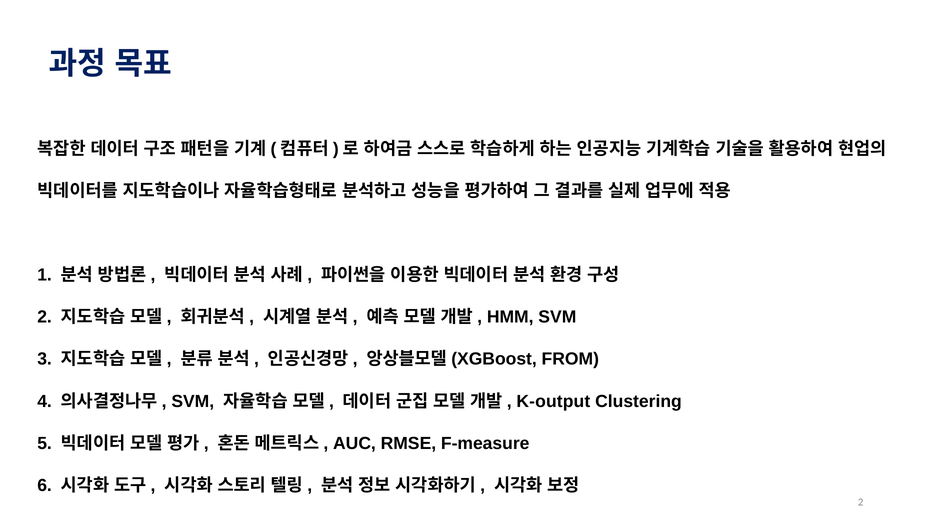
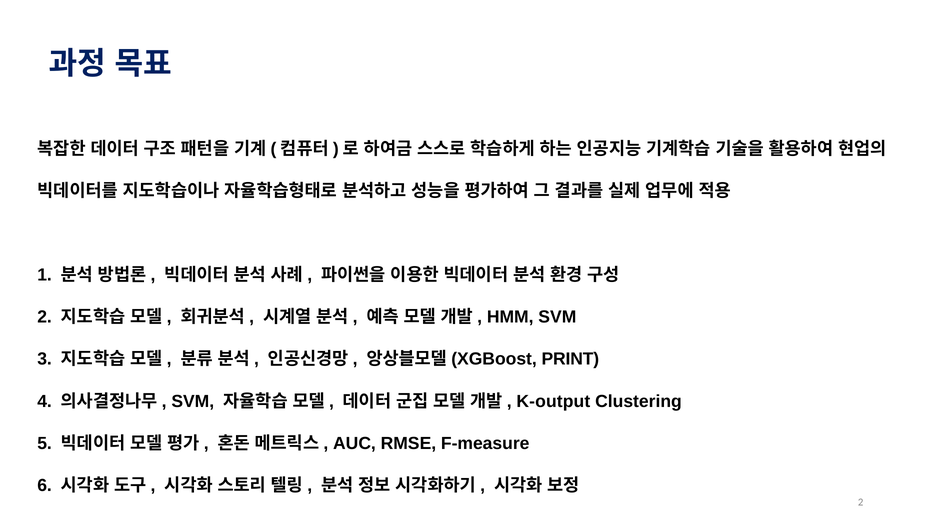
FROM: FROM -> PRINT
